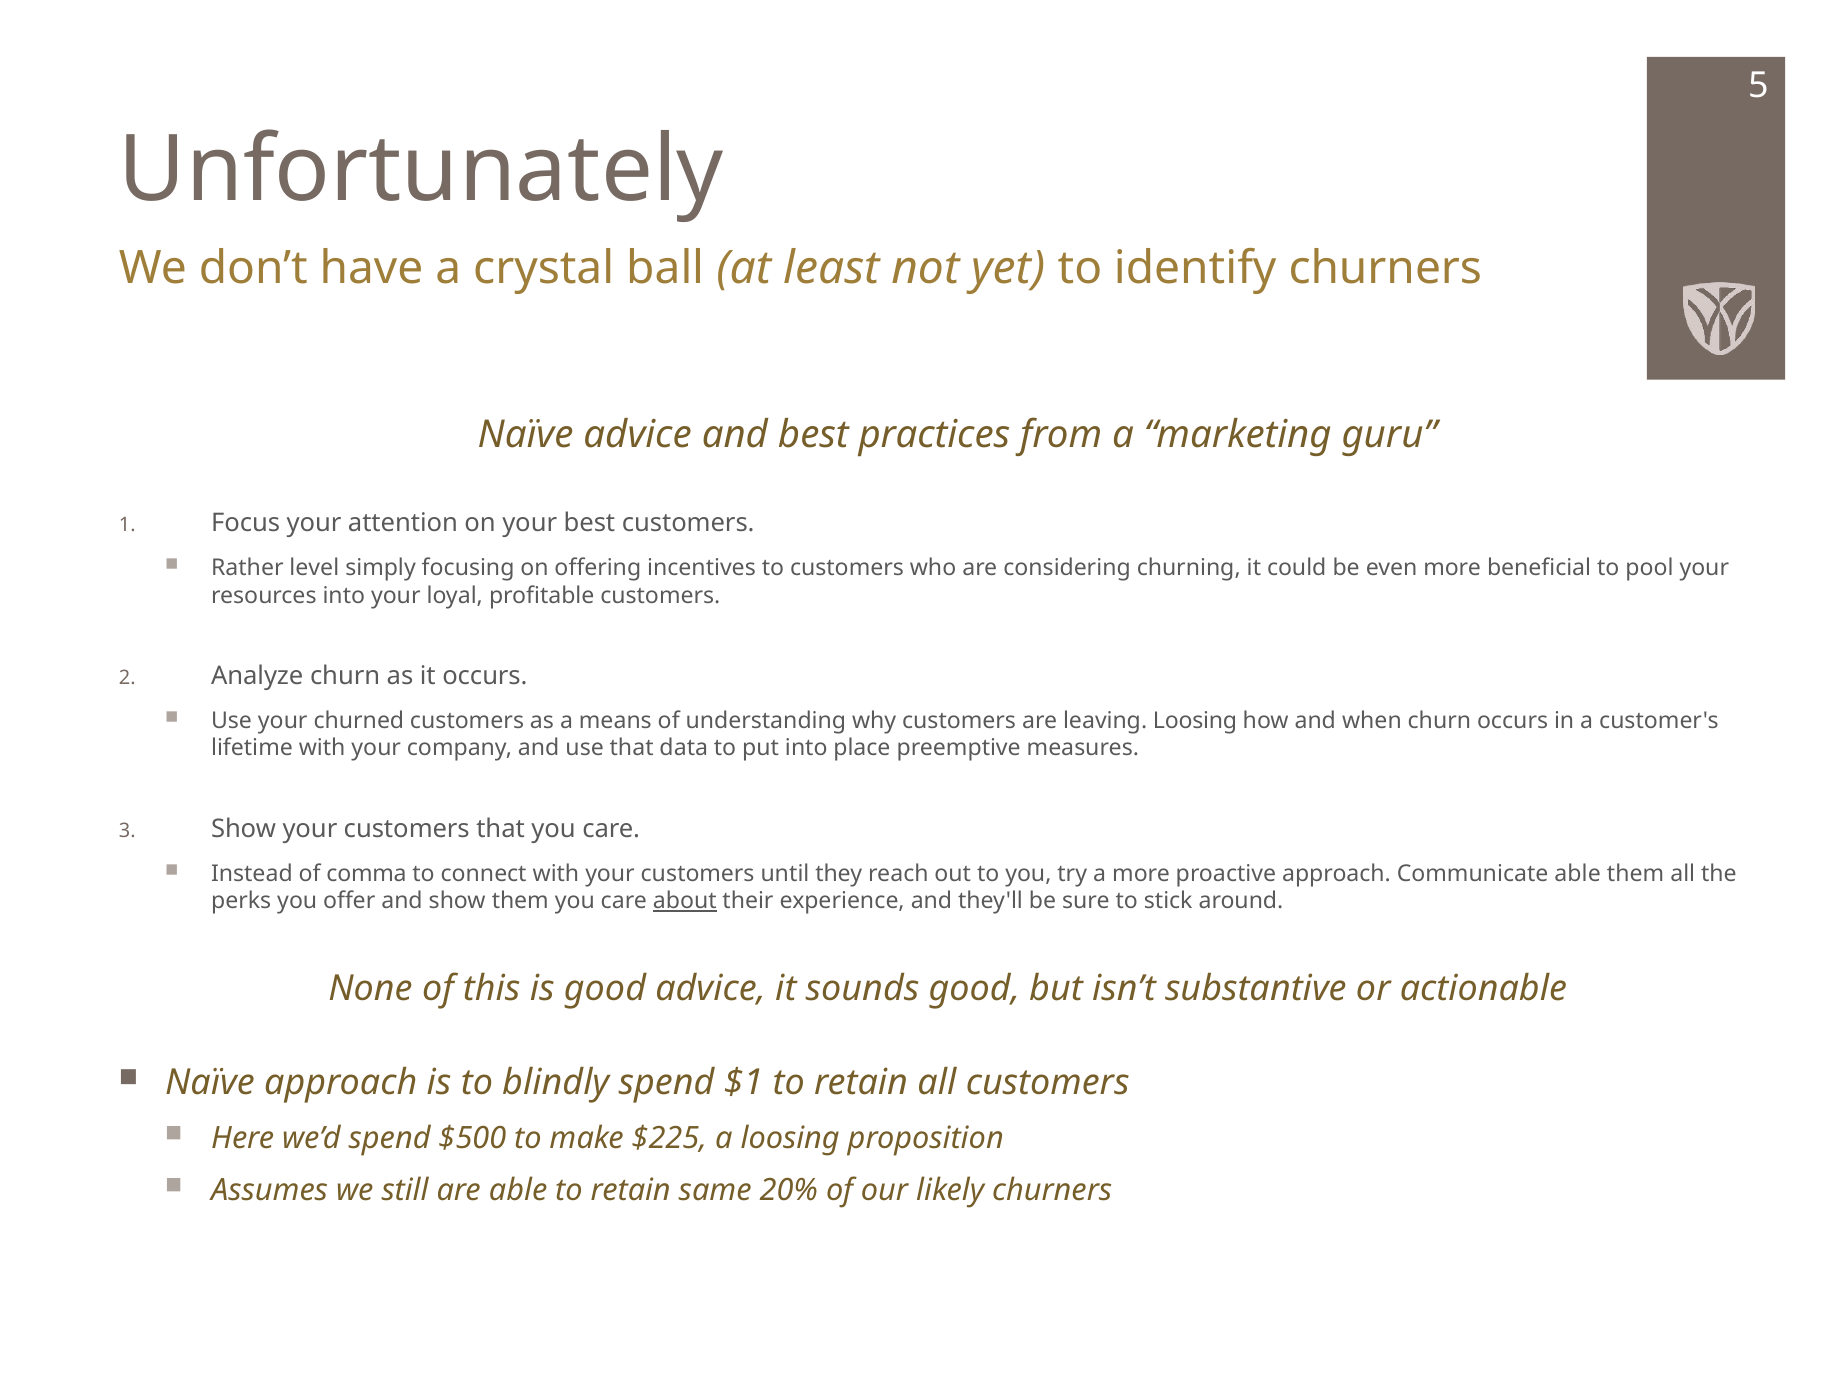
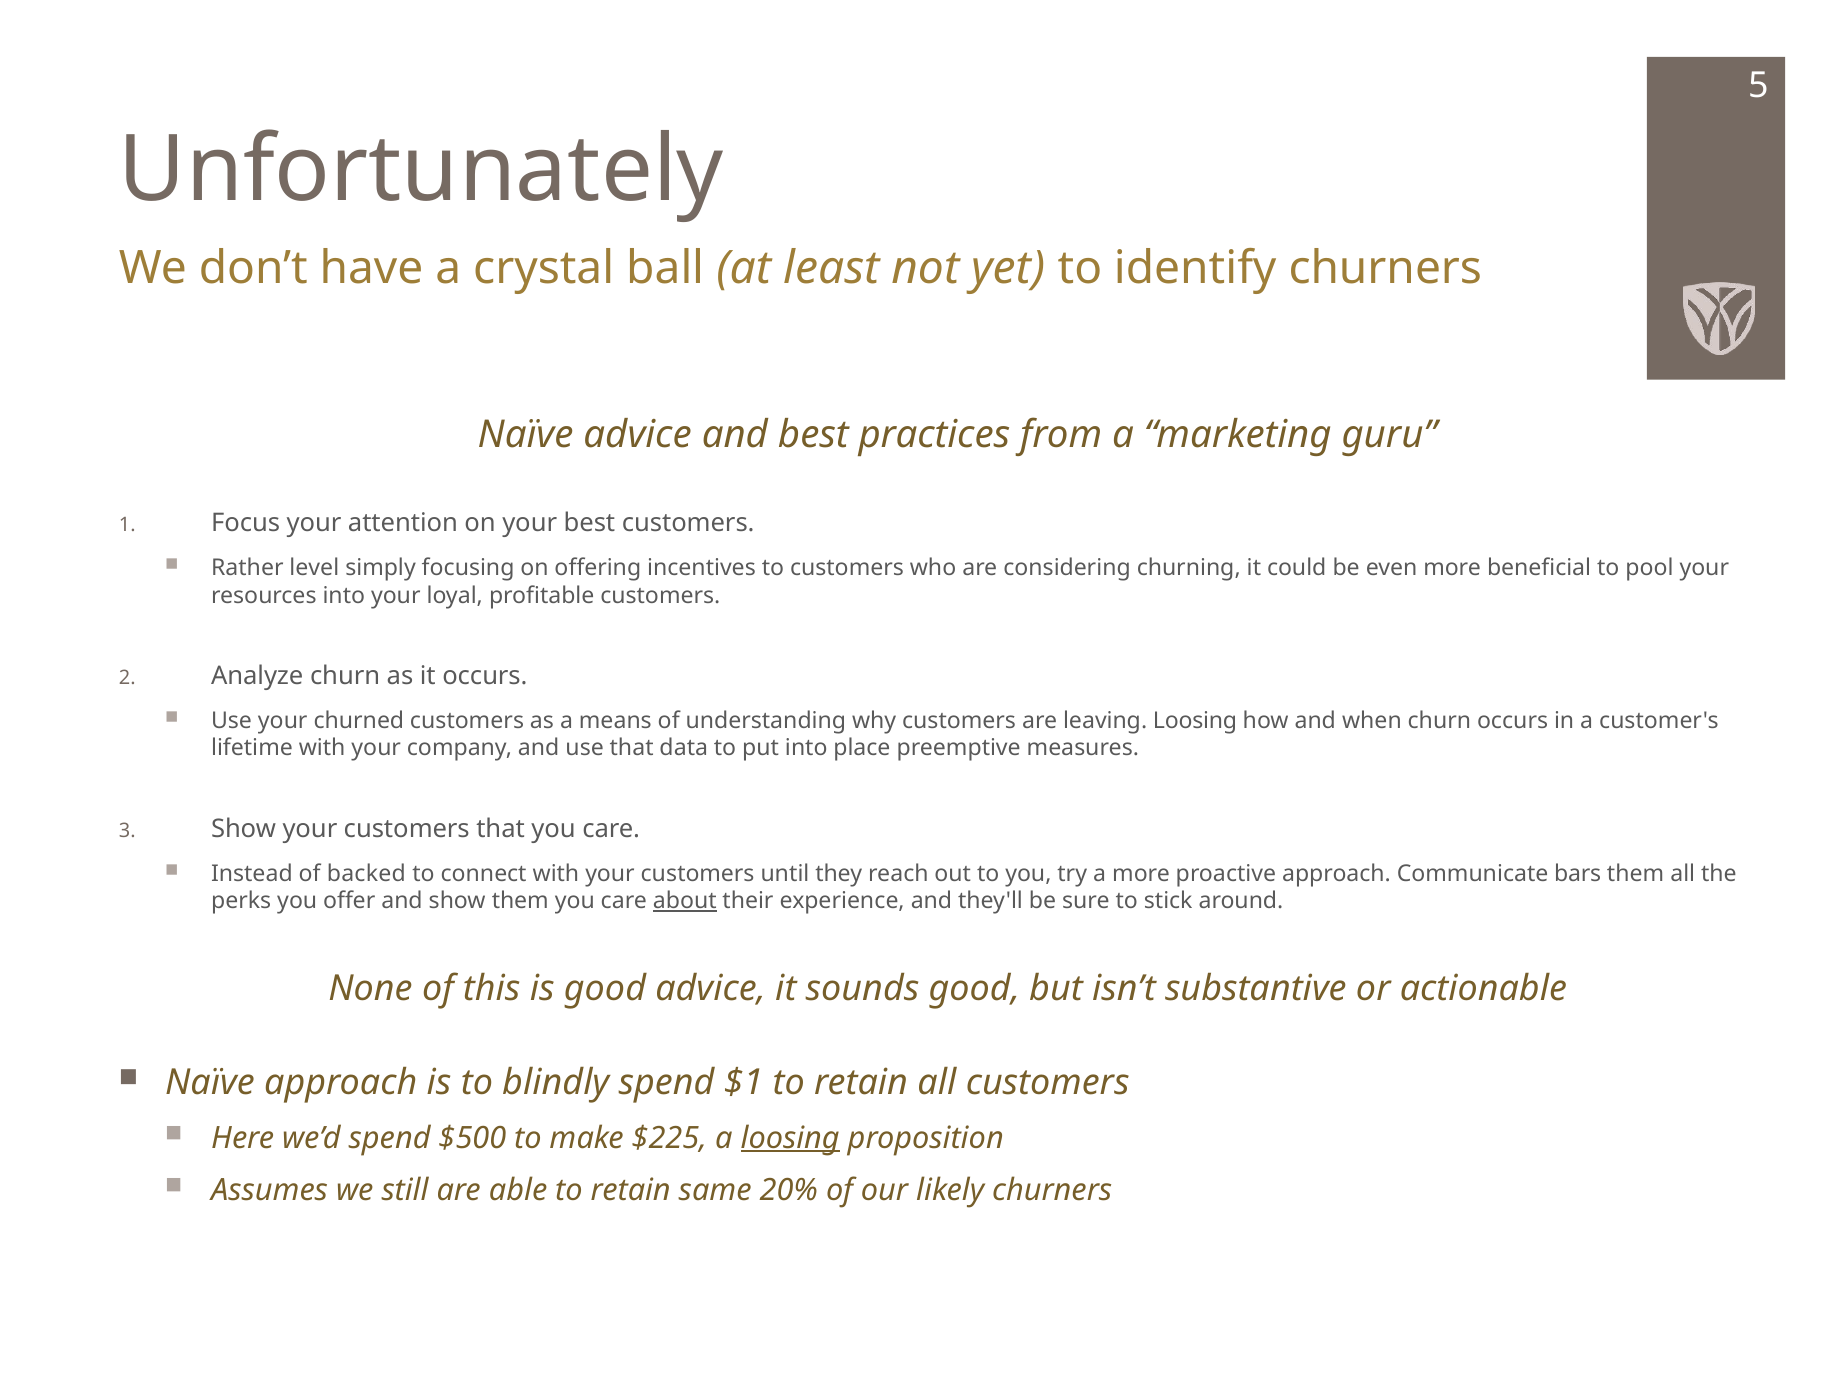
comma: comma -> backed
Communicate able: able -> bars
loosing at (790, 1138) underline: none -> present
